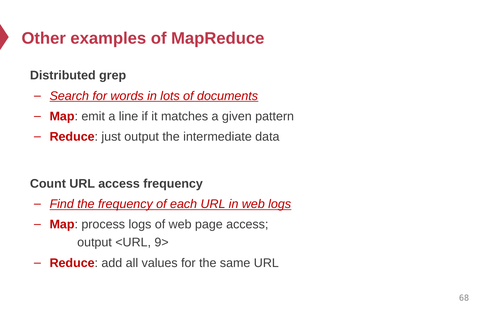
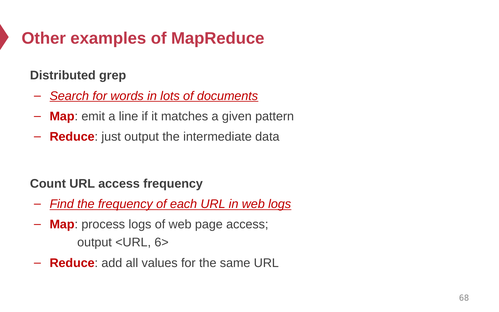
9>: 9> -> 6>
